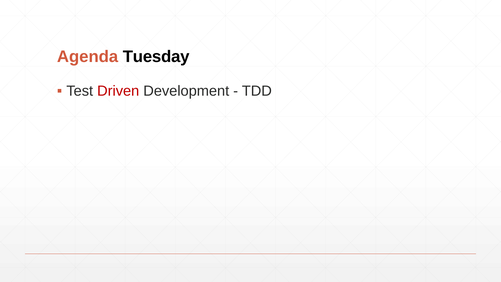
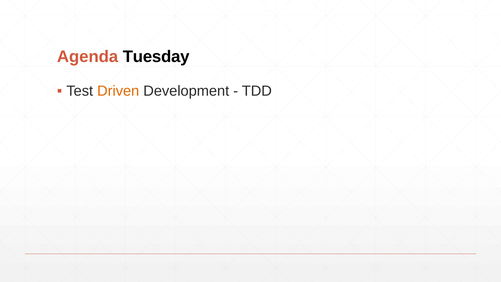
Driven colour: red -> orange
